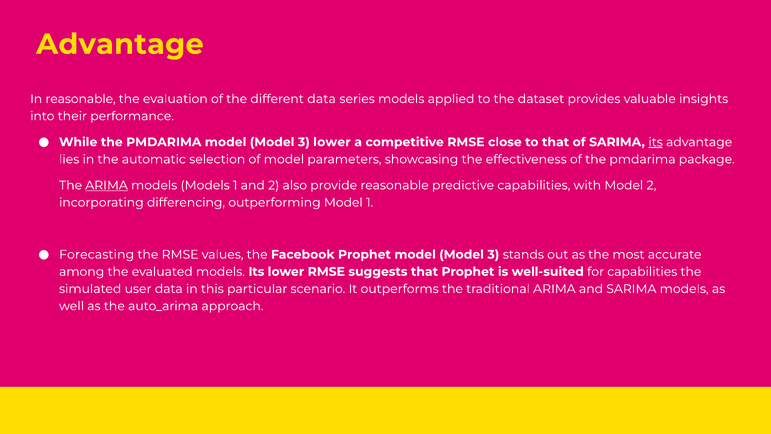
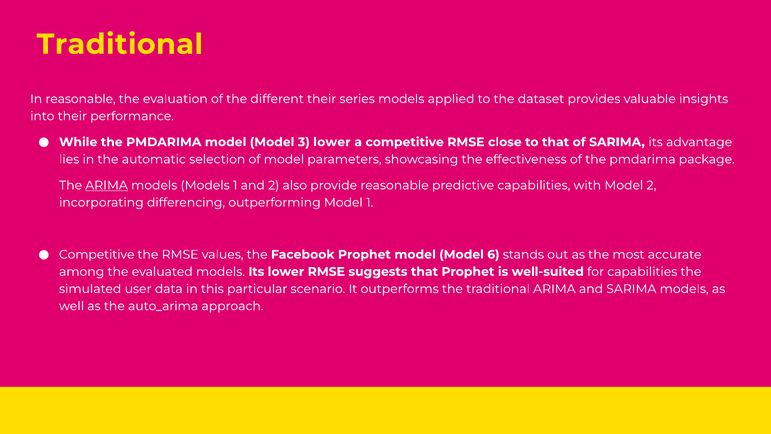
Advantage at (120, 44): Advantage -> Traditional
different data: data -> their
its at (656, 142) underline: present -> none
Forecasting at (97, 254): Forecasting -> Competitive
Prophet model Model 3: 3 -> 6
